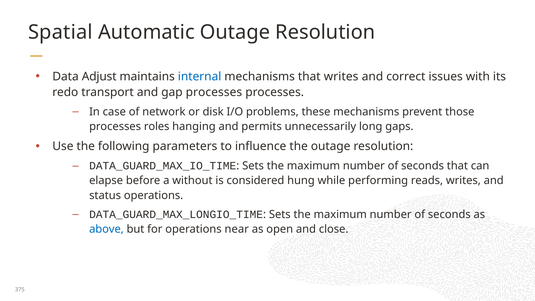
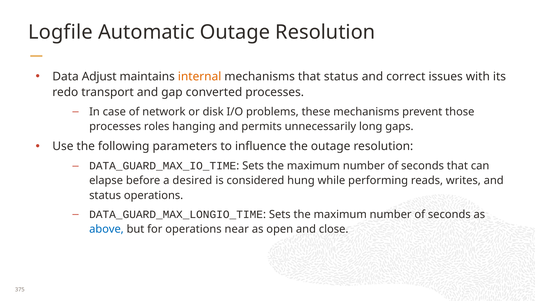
Spatial: Spatial -> Logfile
internal colour: blue -> orange
that writes: writes -> status
gap processes: processes -> converted
without: without -> desired
